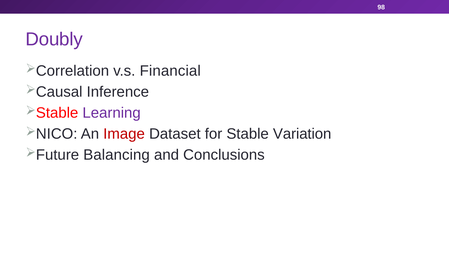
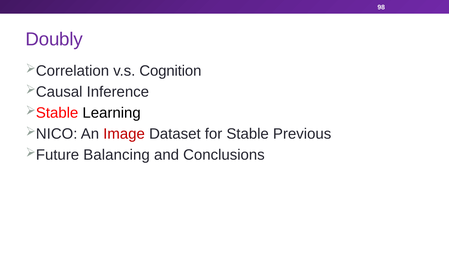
Financial: Financial -> Cognition
Learning colour: purple -> black
Variation: Variation -> Previous
